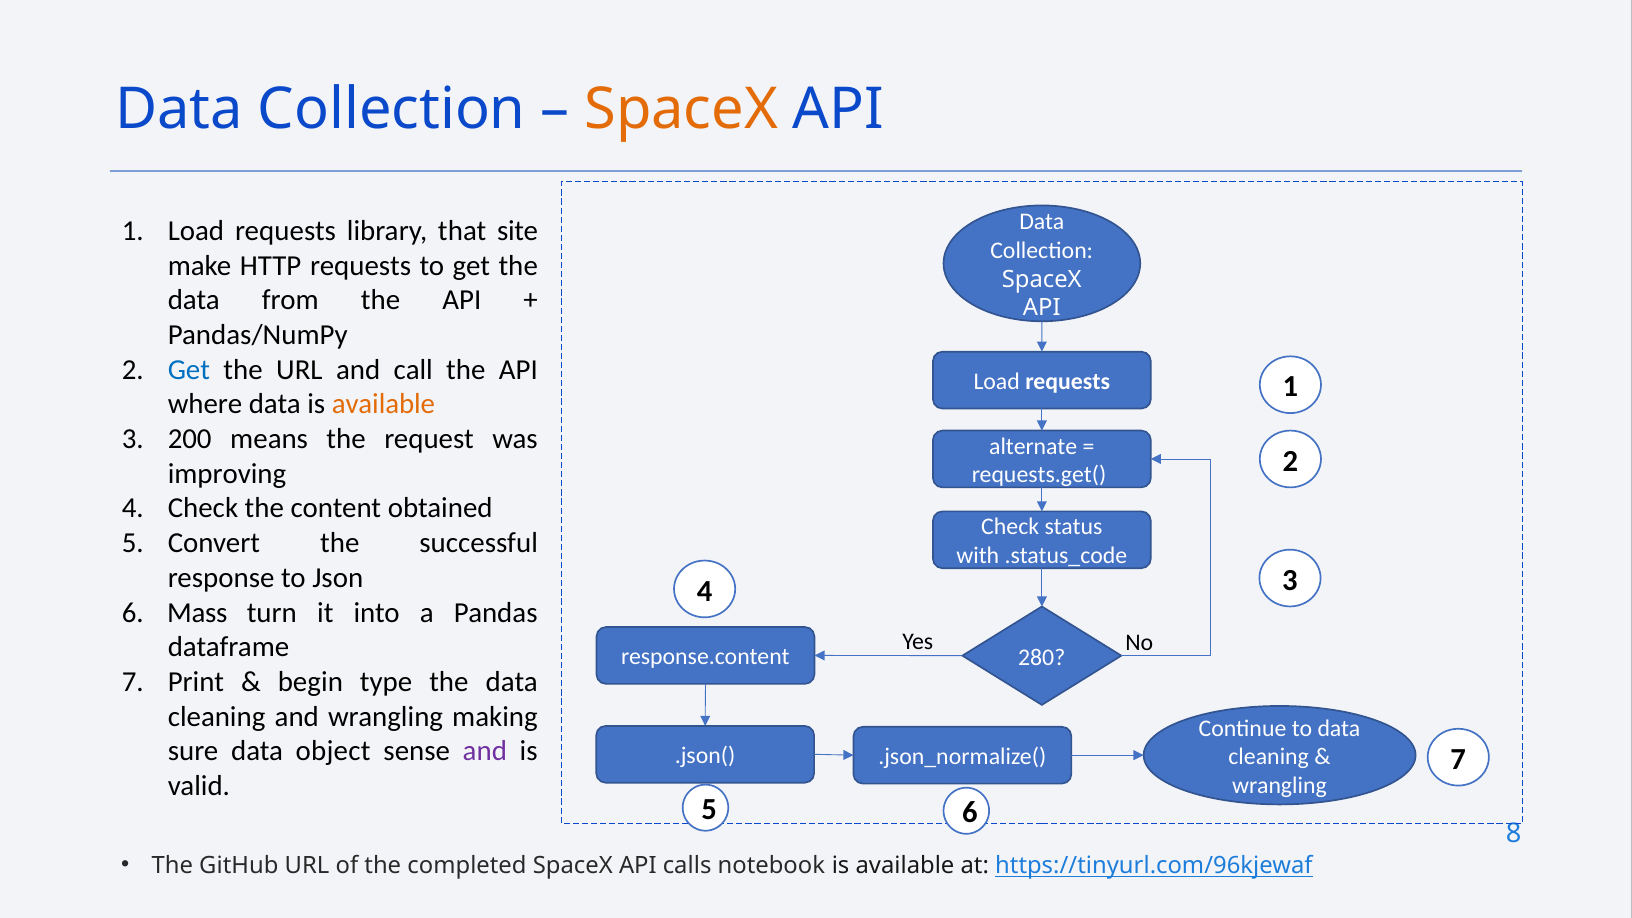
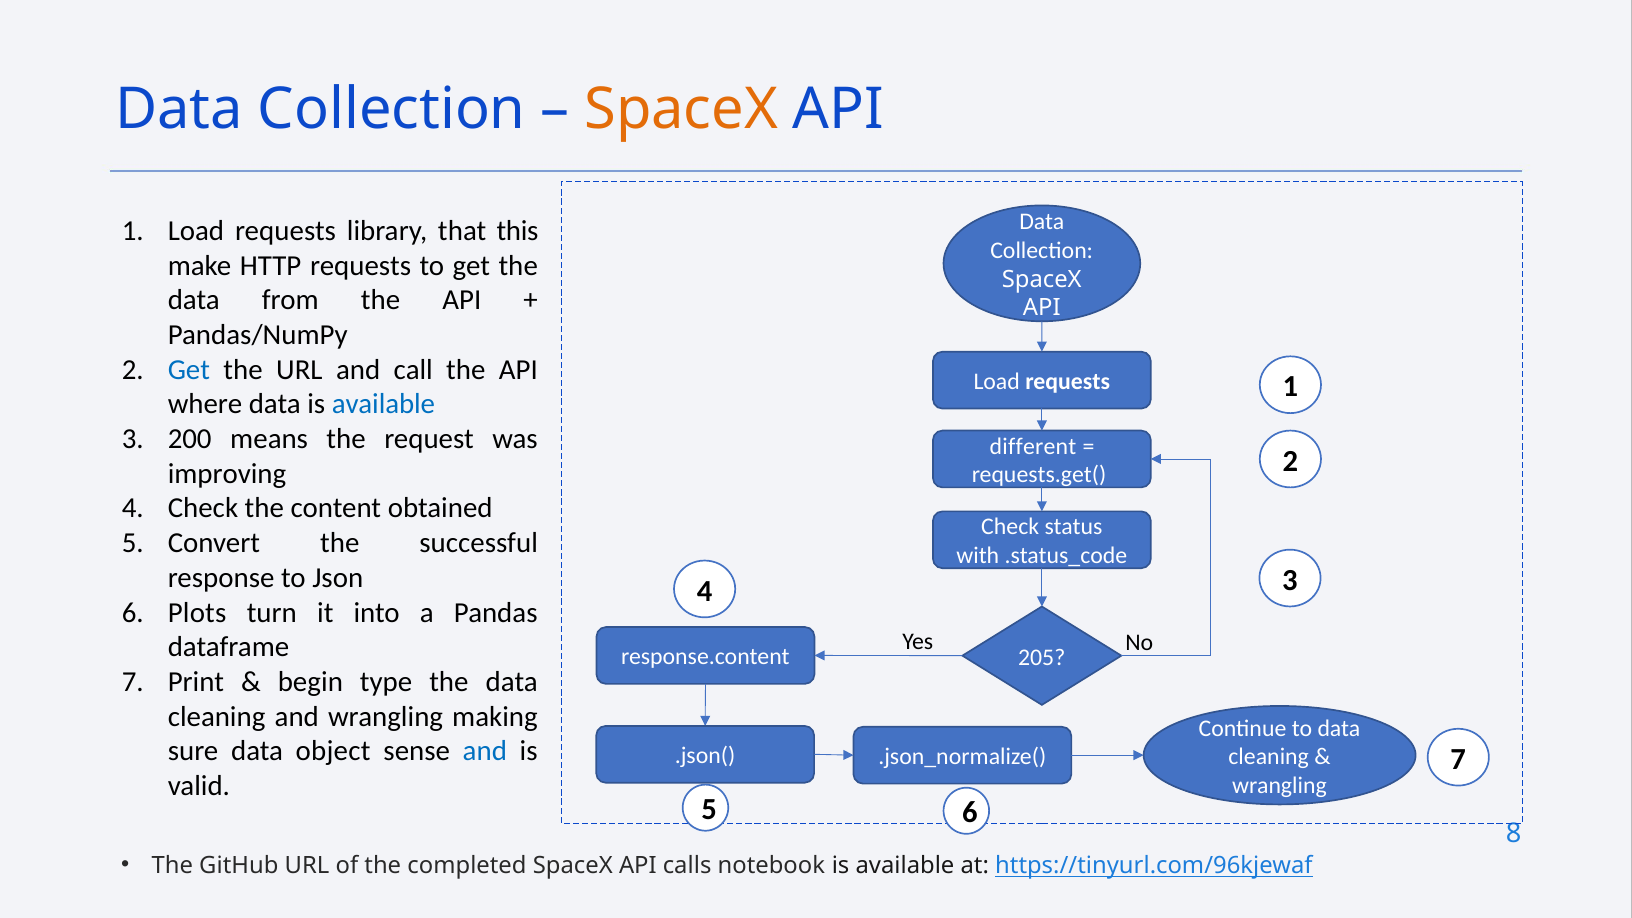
site: site -> this
available at (383, 404) colour: orange -> blue
alternate: alternate -> different
Mass: Mass -> Plots
280: 280 -> 205
and at (485, 751) colour: purple -> blue
